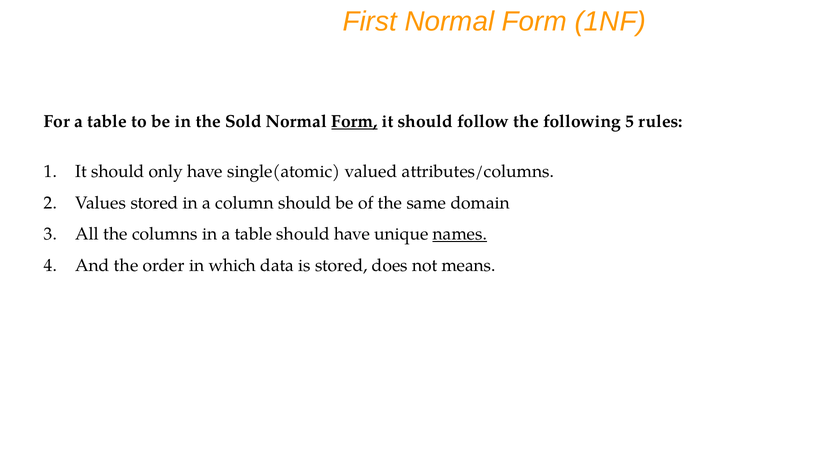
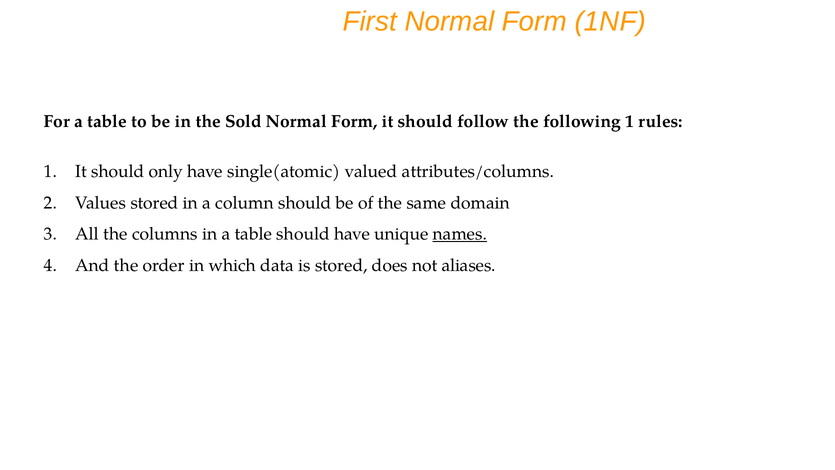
Form at (354, 121) underline: present -> none
following 5: 5 -> 1
means: means -> aliases
